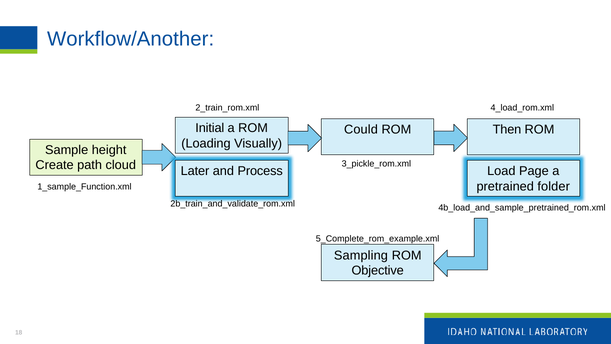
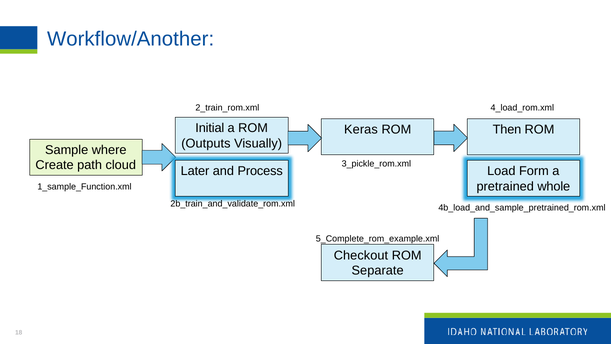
Could: Could -> Keras
Loading: Loading -> Outputs
height: height -> where
Page: Page -> Form
folder: folder -> whole
Sampling: Sampling -> Checkout
Objective: Objective -> Separate
